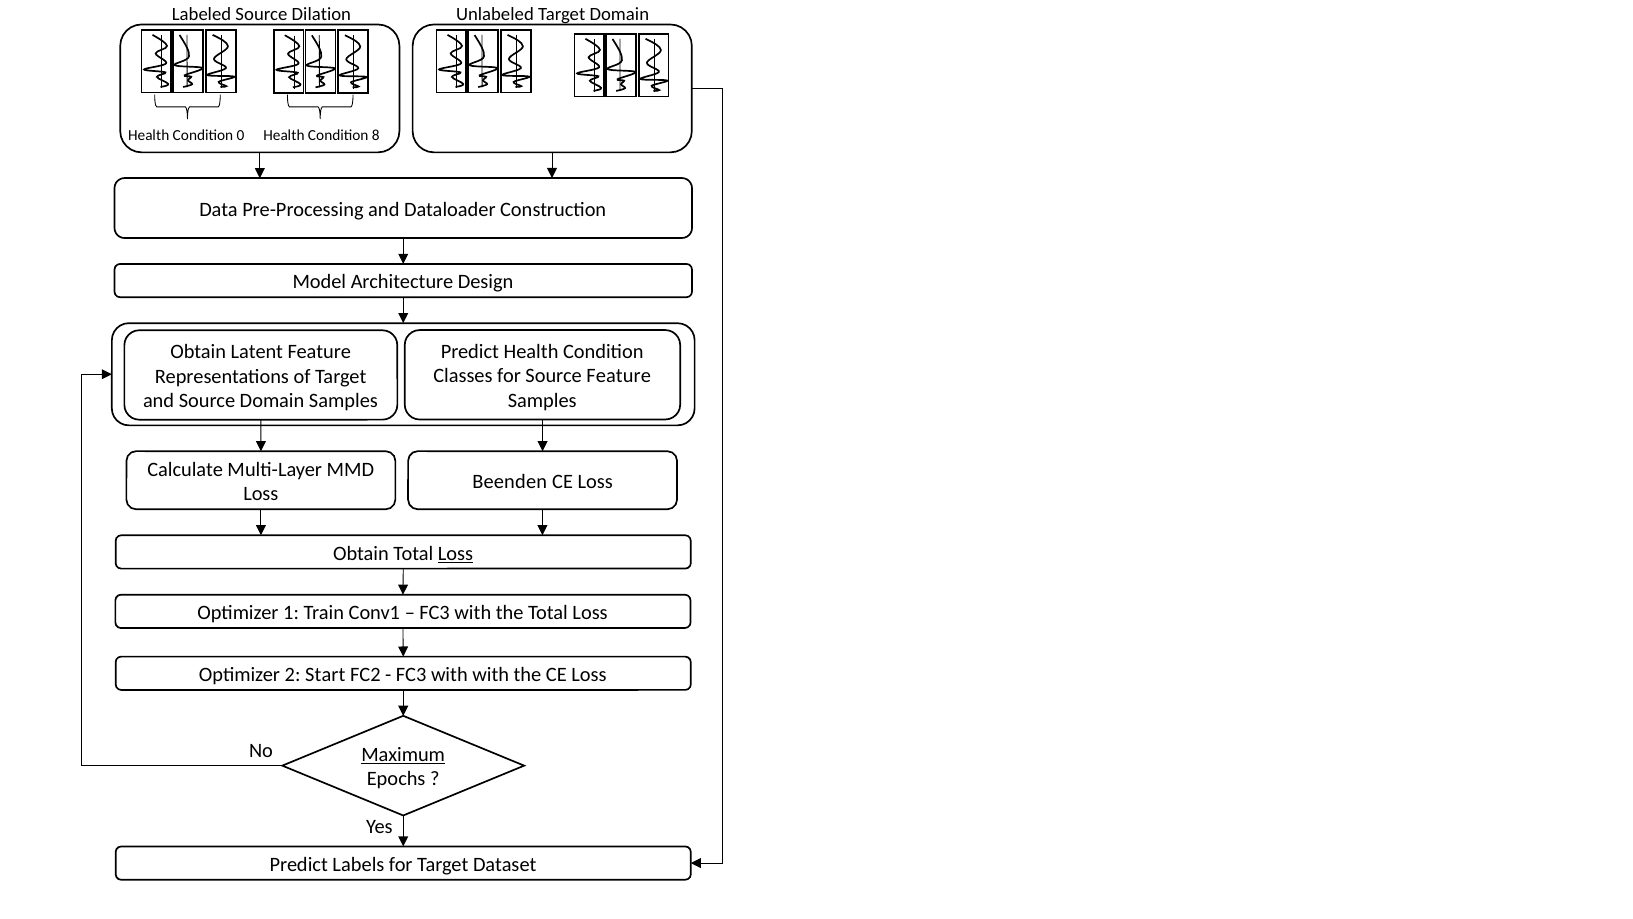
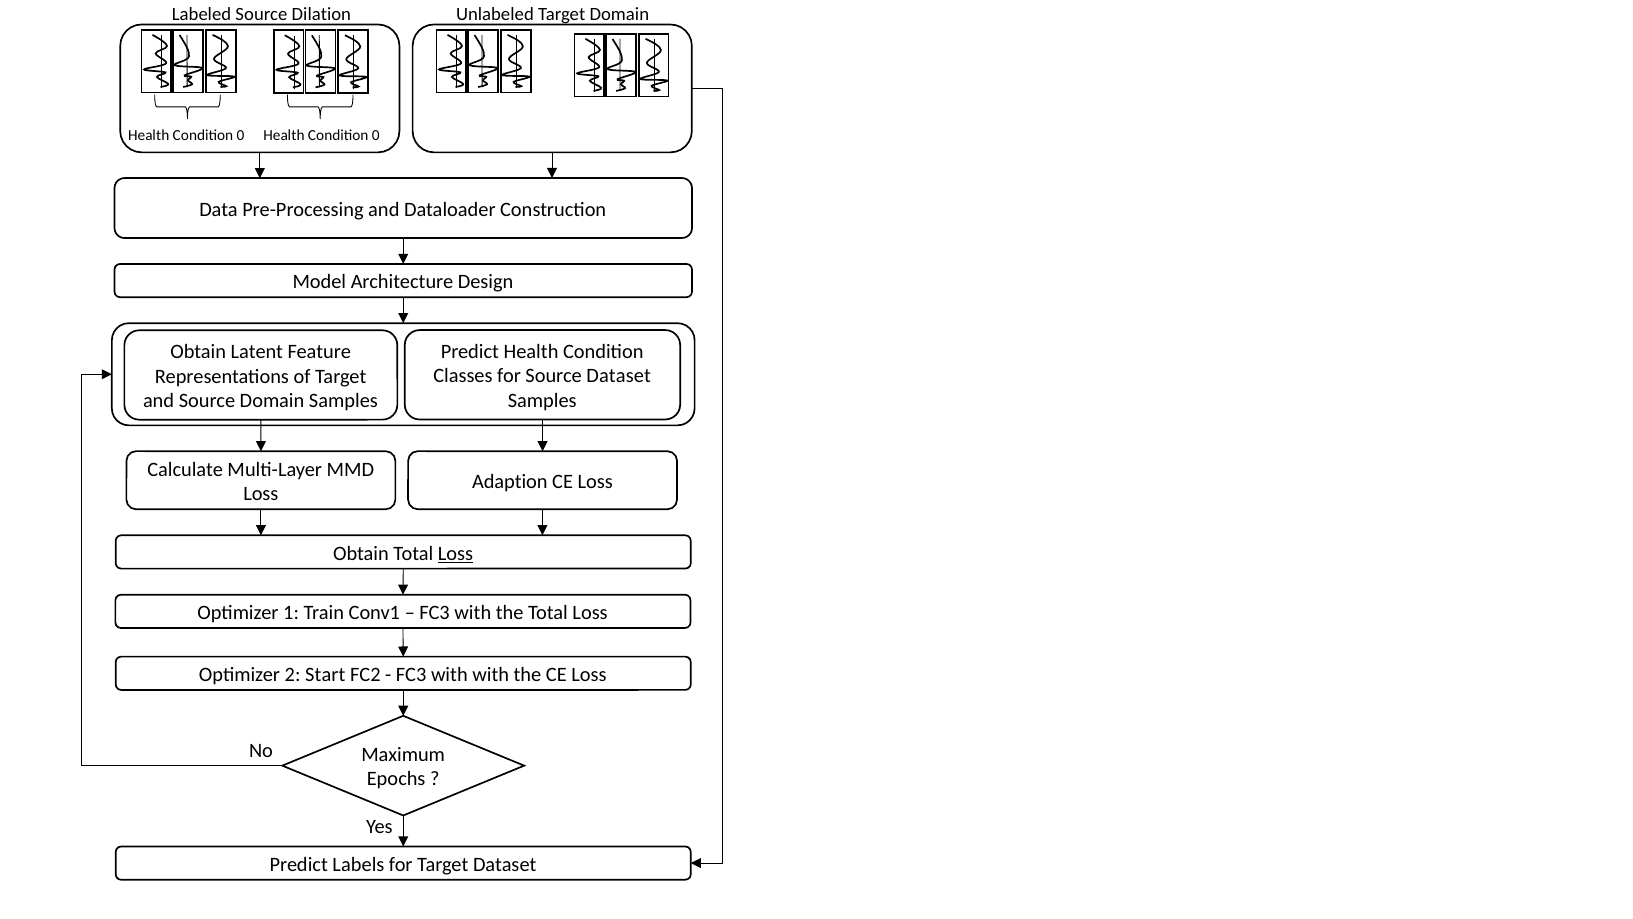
0 Health Condition 8: 8 -> 0
Source Feature: Feature -> Dataset
Beenden: Beenden -> Adaption
Maximum underline: present -> none
